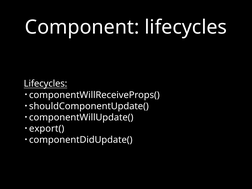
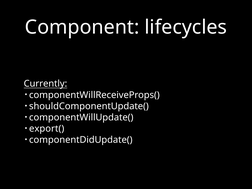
Lifecycles at (45, 84): Lifecycles -> Currently
